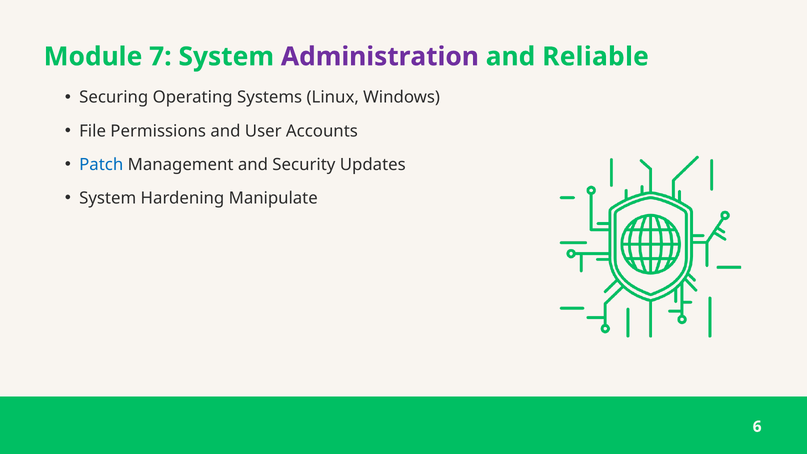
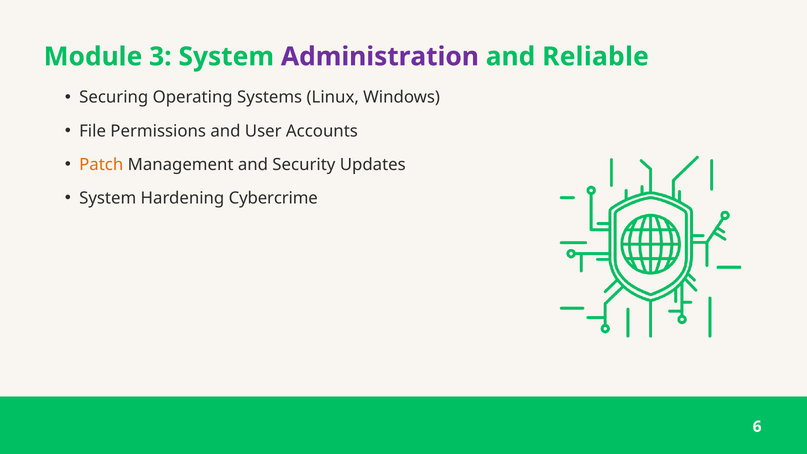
7: 7 -> 3
Patch colour: blue -> orange
Manipulate: Manipulate -> Cybercrime
